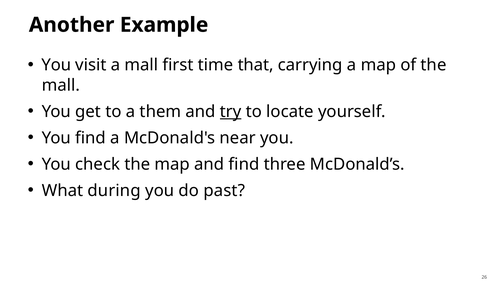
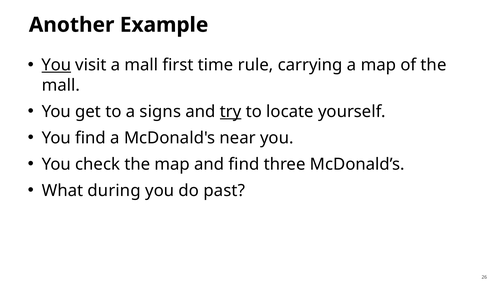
You at (56, 65) underline: none -> present
that: that -> rule
them: them -> signs
